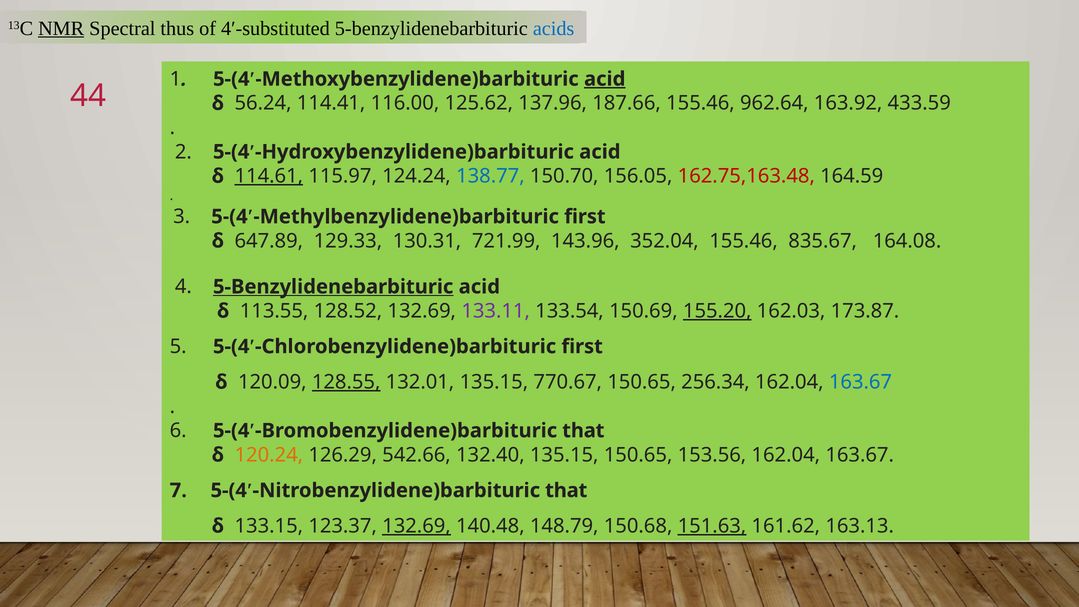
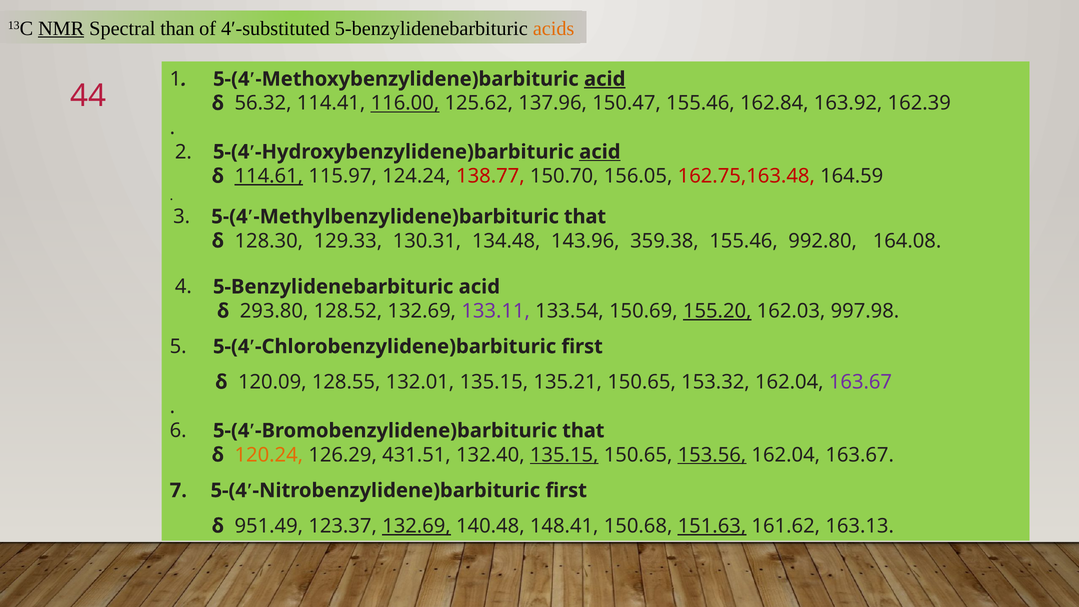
thus: thus -> than
acids colour: blue -> orange
56.24: 56.24 -> 56.32
116.00 underline: none -> present
187.66: 187.66 -> 150.47
962.64: 962.64 -> 162.84
433.59: 433.59 -> 162.39
acid at (600, 152) underline: none -> present
138.77 colour: blue -> red
first at (585, 217): first -> that
647.89: 647.89 -> 128.30
721.99: 721.99 -> 134.48
352.04: 352.04 -> 359.38
835.67: 835.67 -> 992.80
5-Benzylidenebarbituric at (333, 287) underline: present -> none
113.55: 113.55 -> 293.80
173.87: 173.87 -> 997.98
128.55 underline: present -> none
770.67: 770.67 -> 135.21
256.34: 256.34 -> 153.32
163.67 at (860, 382) colour: blue -> purple
542.66: 542.66 -> 431.51
135.15 at (564, 455) underline: none -> present
153.56 underline: none -> present
that at (566, 490): that -> first
133.15: 133.15 -> 951.49
148.79: 148.79 -> 148.41
